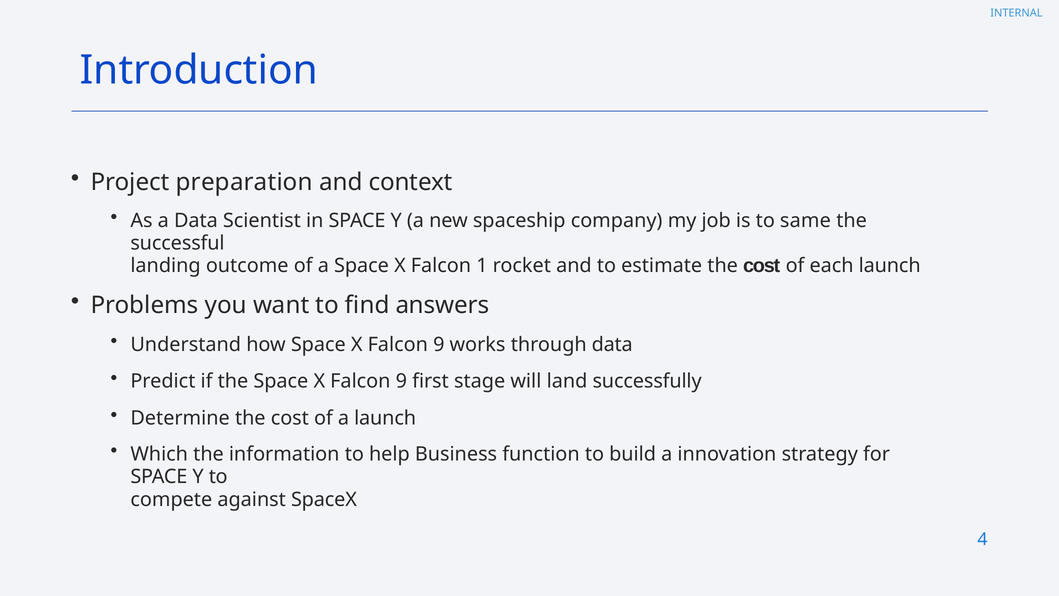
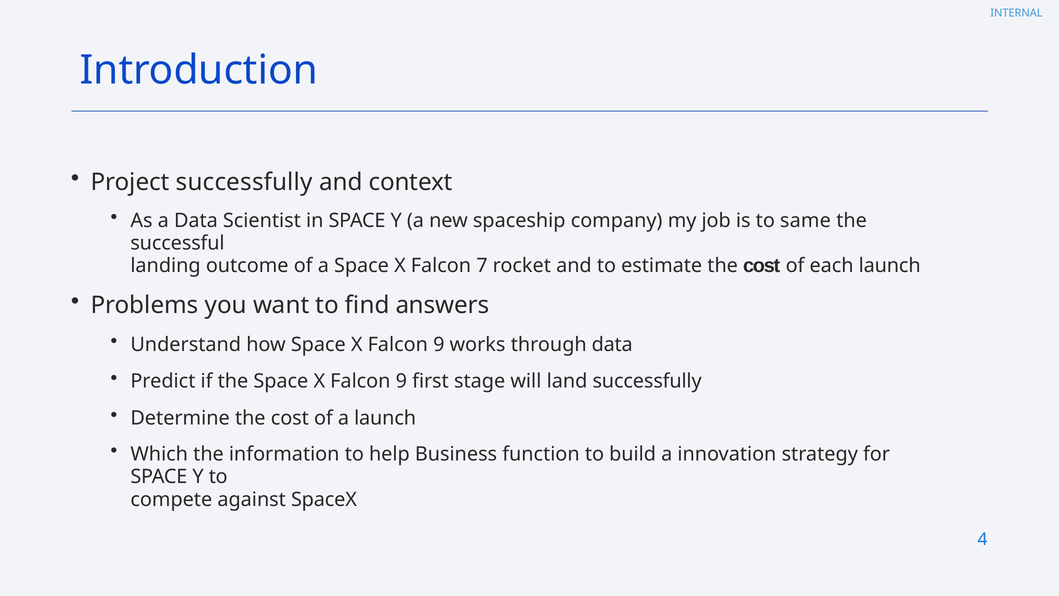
Project preparation: preparation -> successfully
1: 1 -> 7
